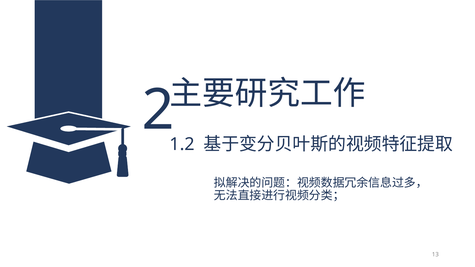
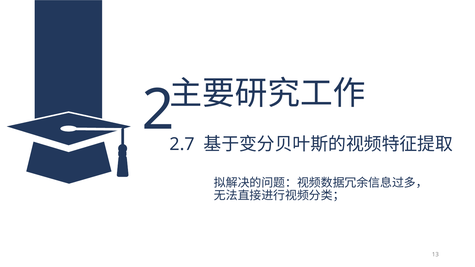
1.2: 1.2 -> 2.7
